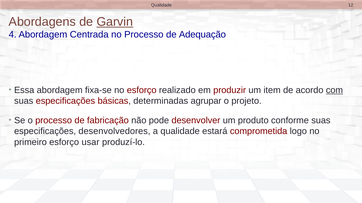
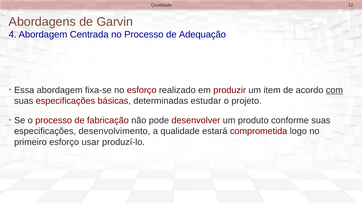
Garvin underline: present -> none
agrupar: agrupar -> estudar
desenvolvedores: desenvolvedores -> desenvolvimento
